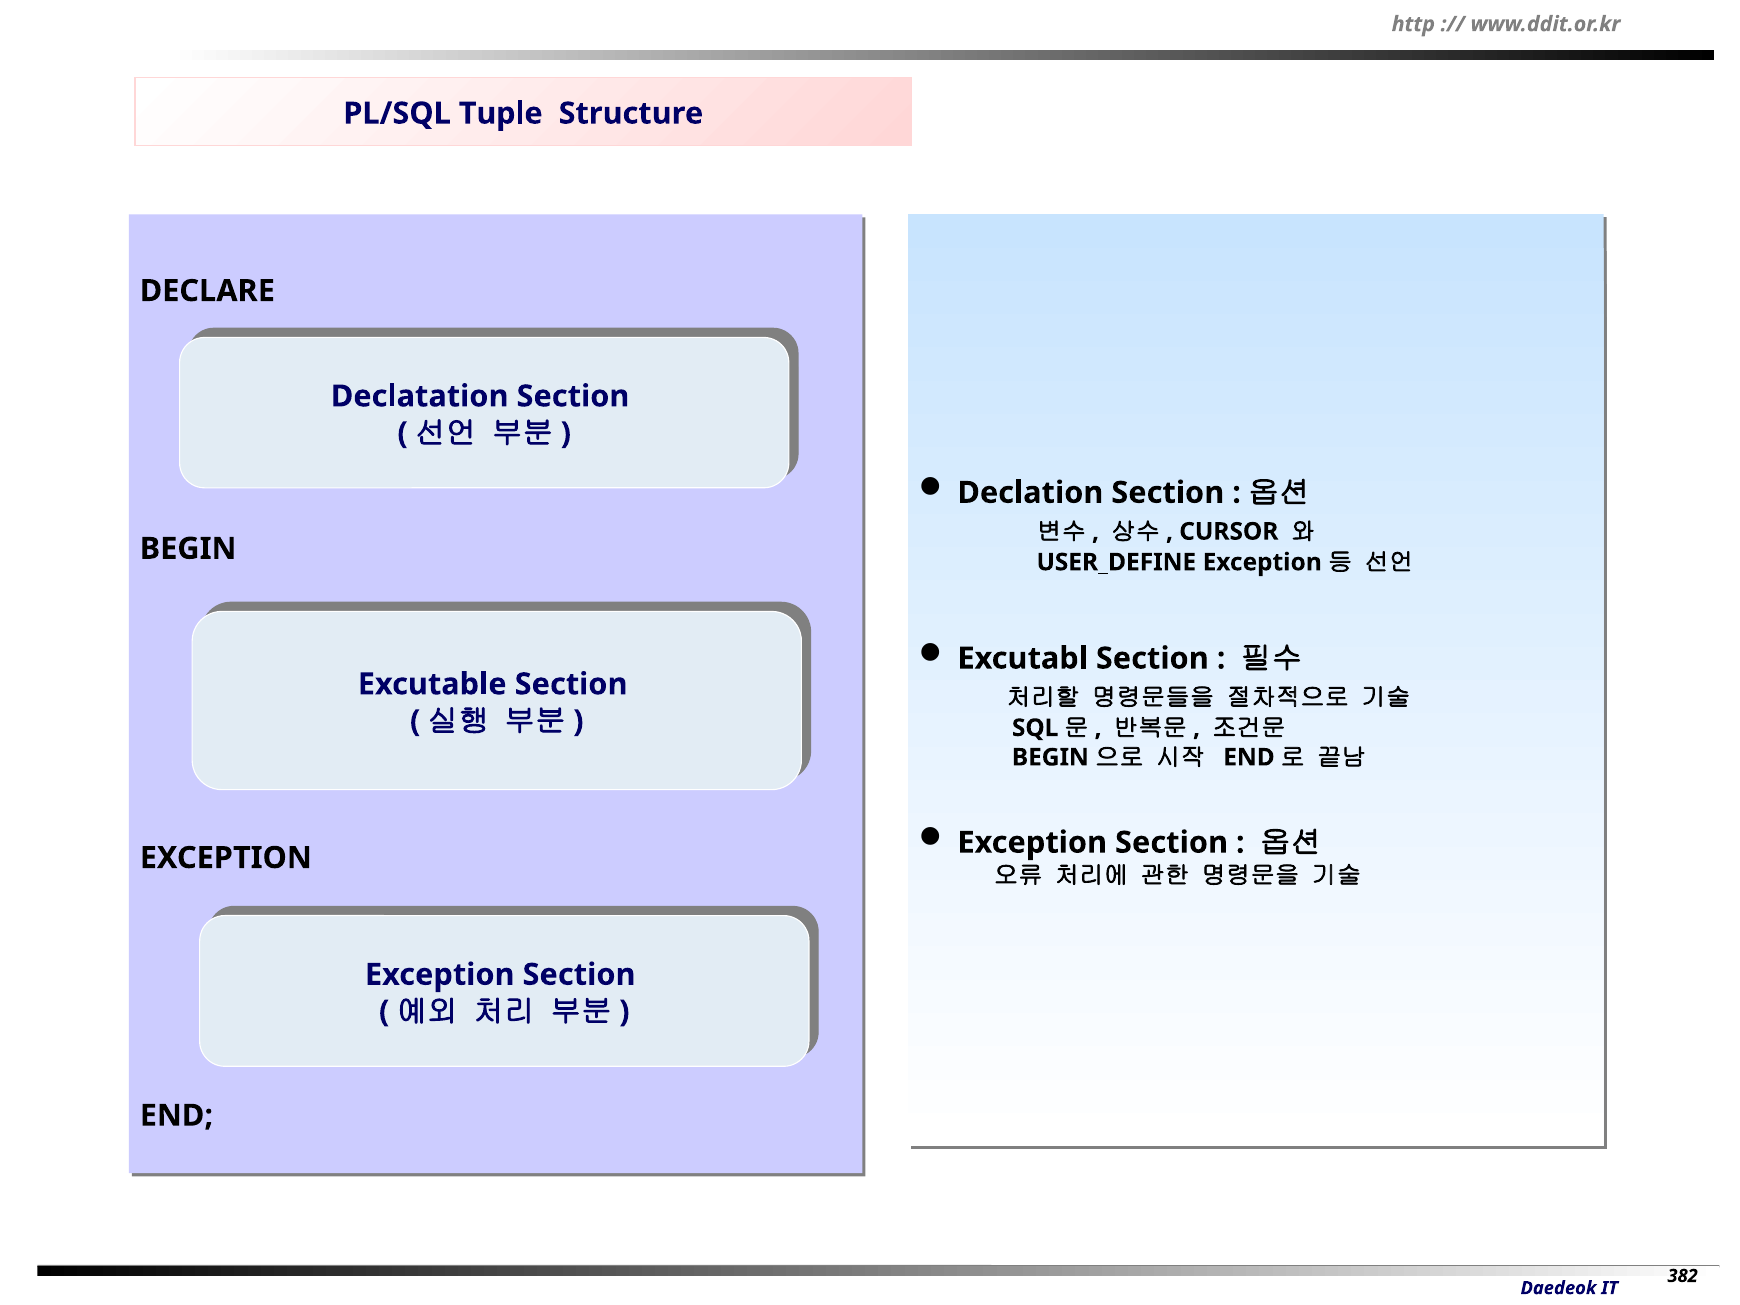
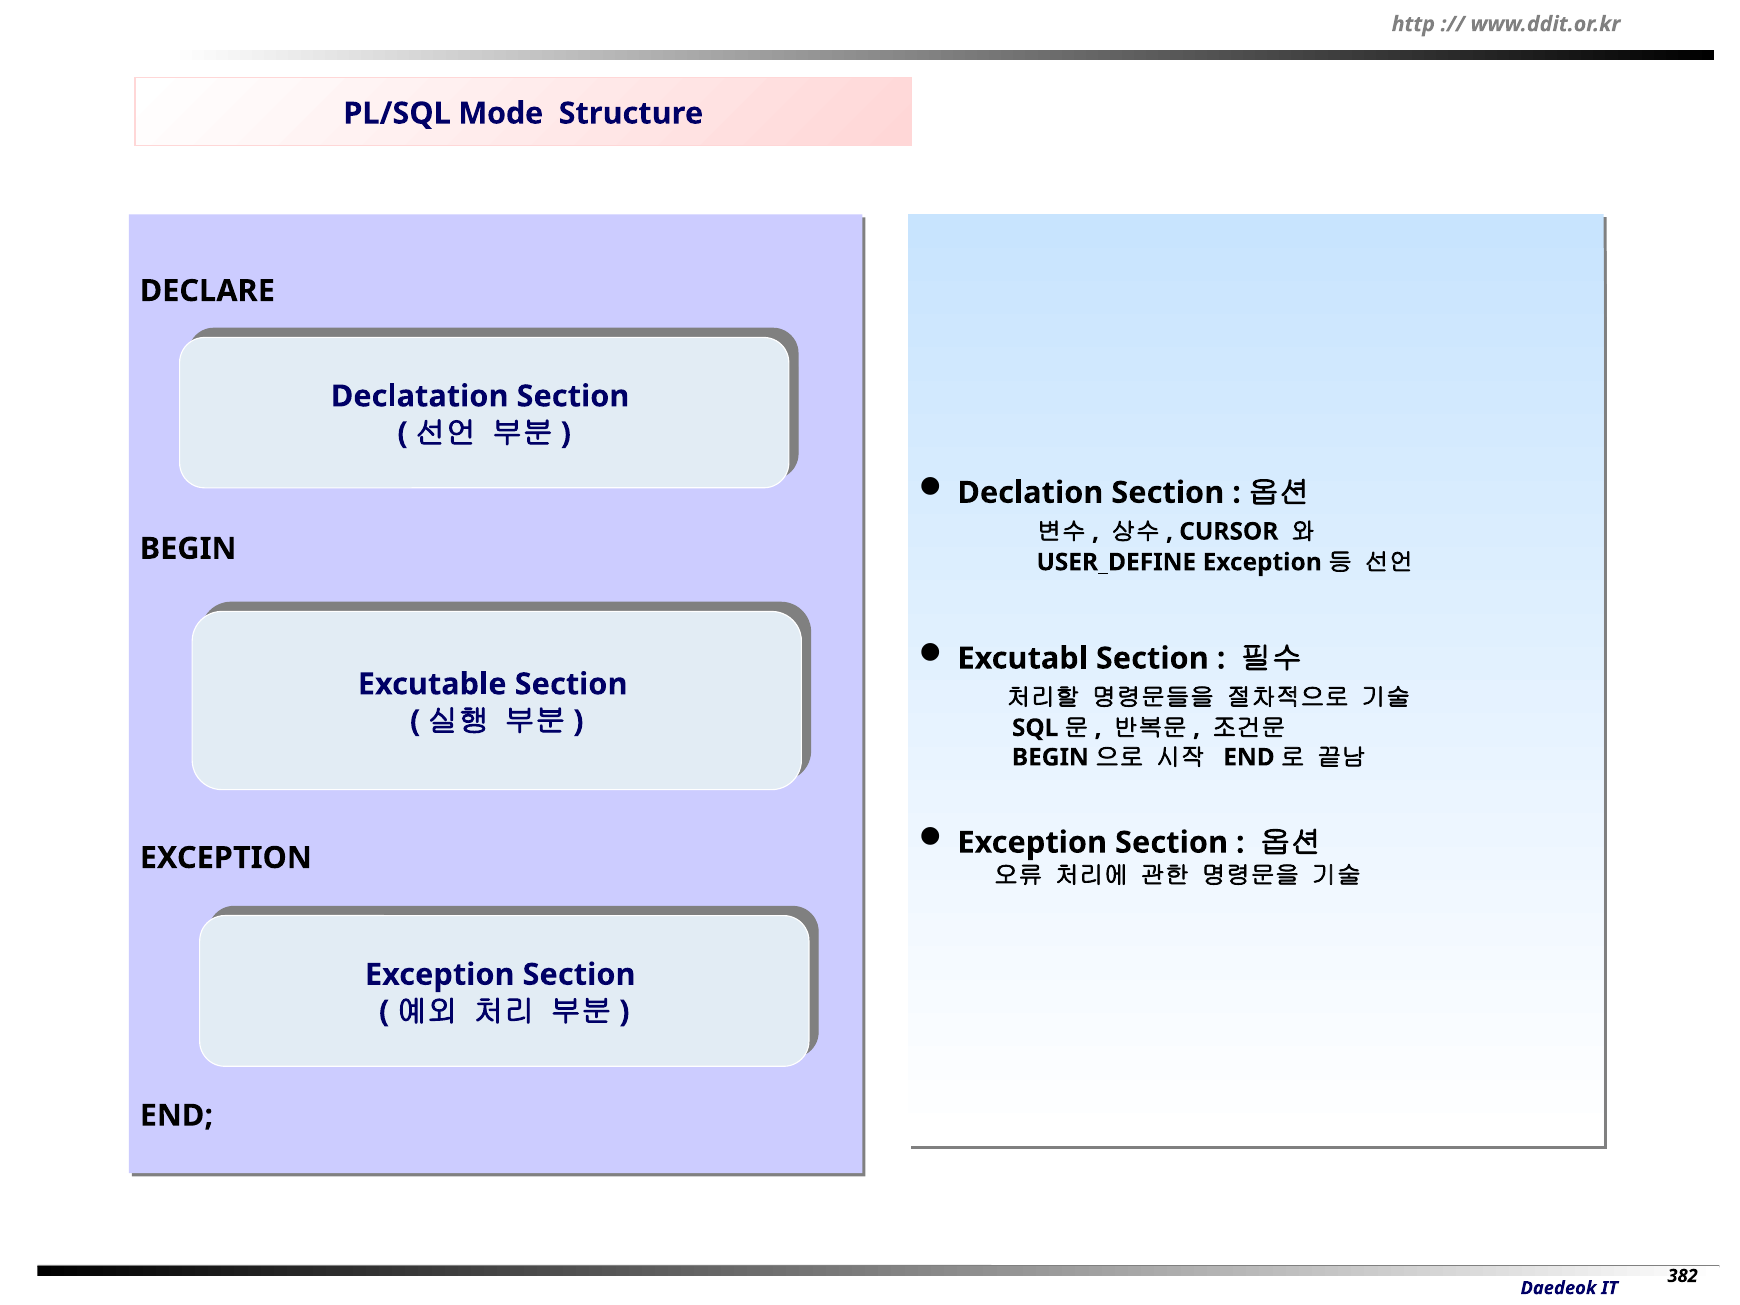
Tuple: Tuple -> Mode
